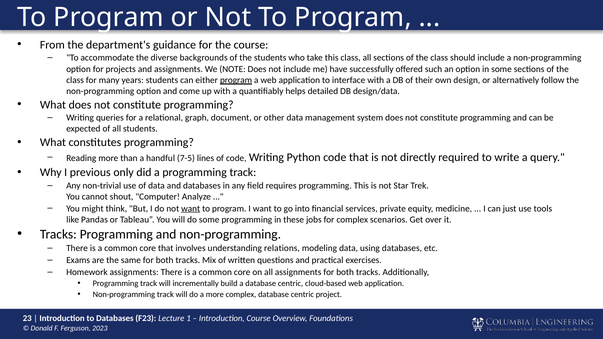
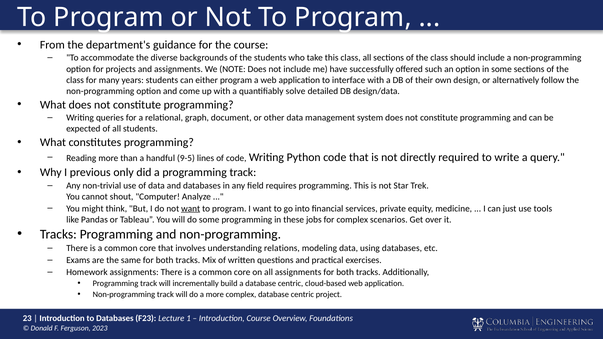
program at (236, 80) underline: present -> none
helps: helps -> solve
7-5: 7-5 -> 9-5
